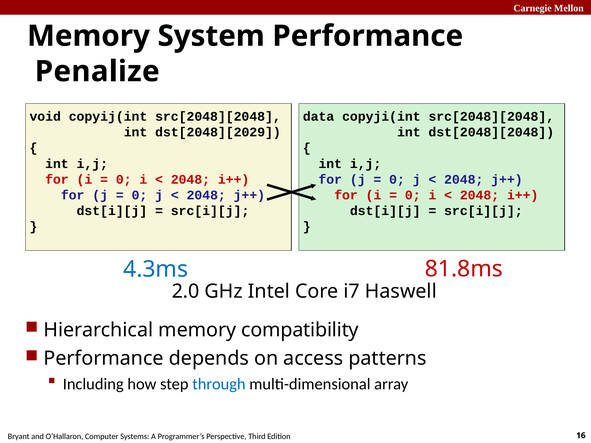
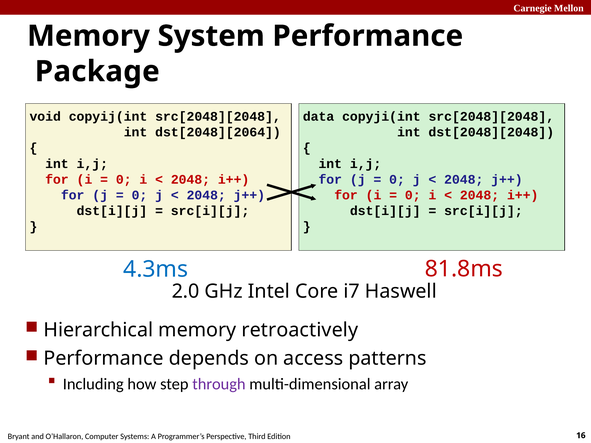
Penalize: Penalize -> Package
dst[2048][2029: dst[2048][2029 -> dst[2048][2064
compatibility: compatibility -> retroactively
through colour: blue -> purple
